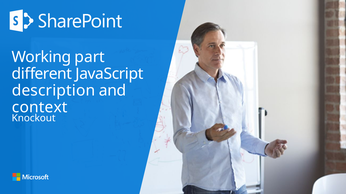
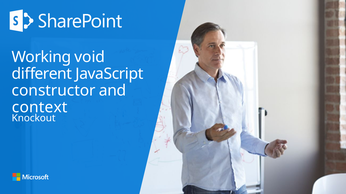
part: part -> void
description: description -> constructor
